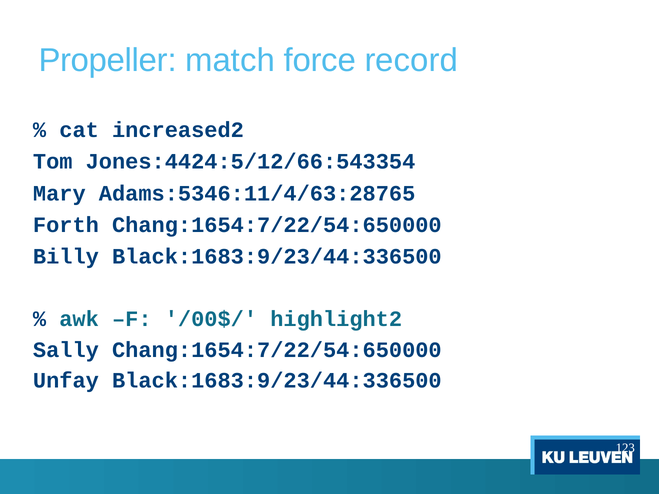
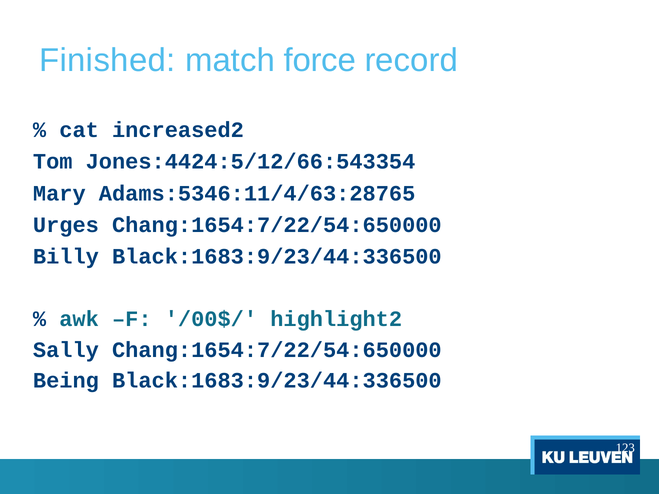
Propeller: Propeller -> Finished
Forth: Forth -> Urges
Unfay: Unfay -> Being
